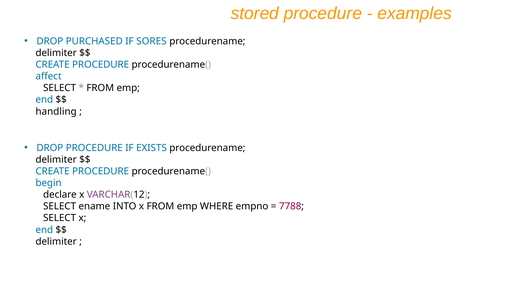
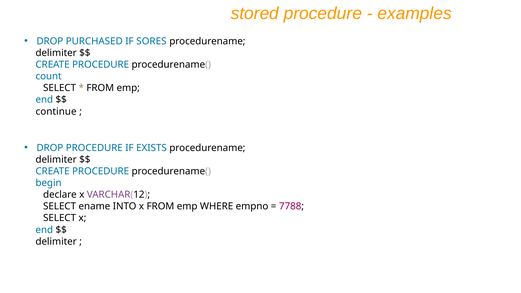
affect: affect -> count
handling: handling -> continue
